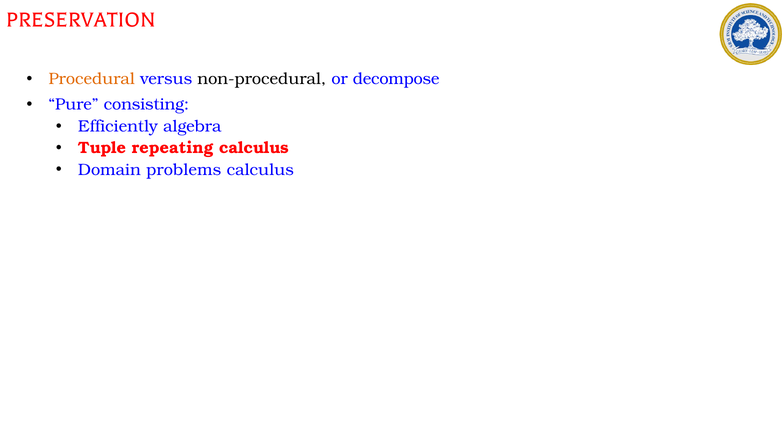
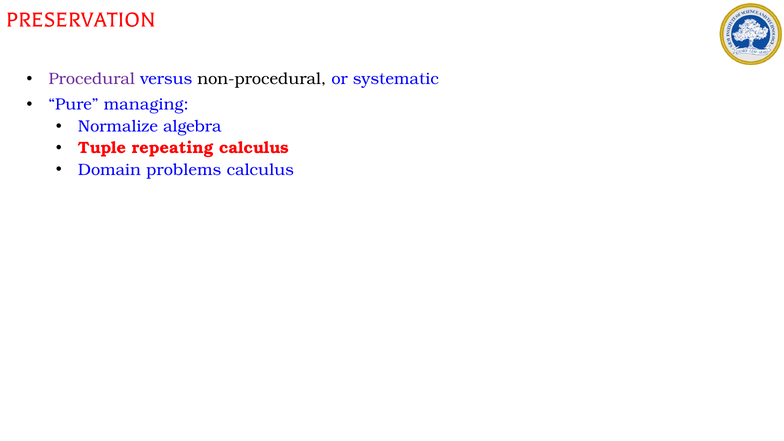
Procedural colour: orange -> purple
decompose: decompose -> systematic
consisting: consisting -> managing
Efficiently: Efficiently -> Normalize
